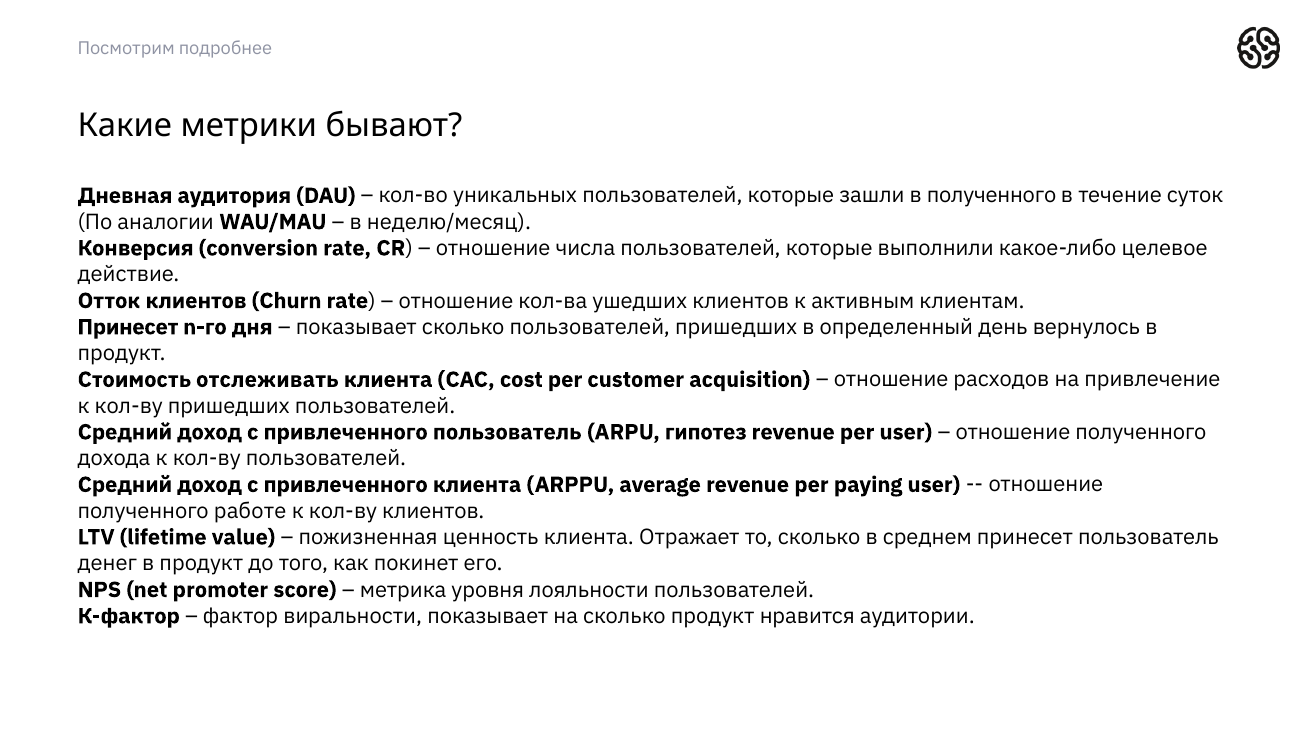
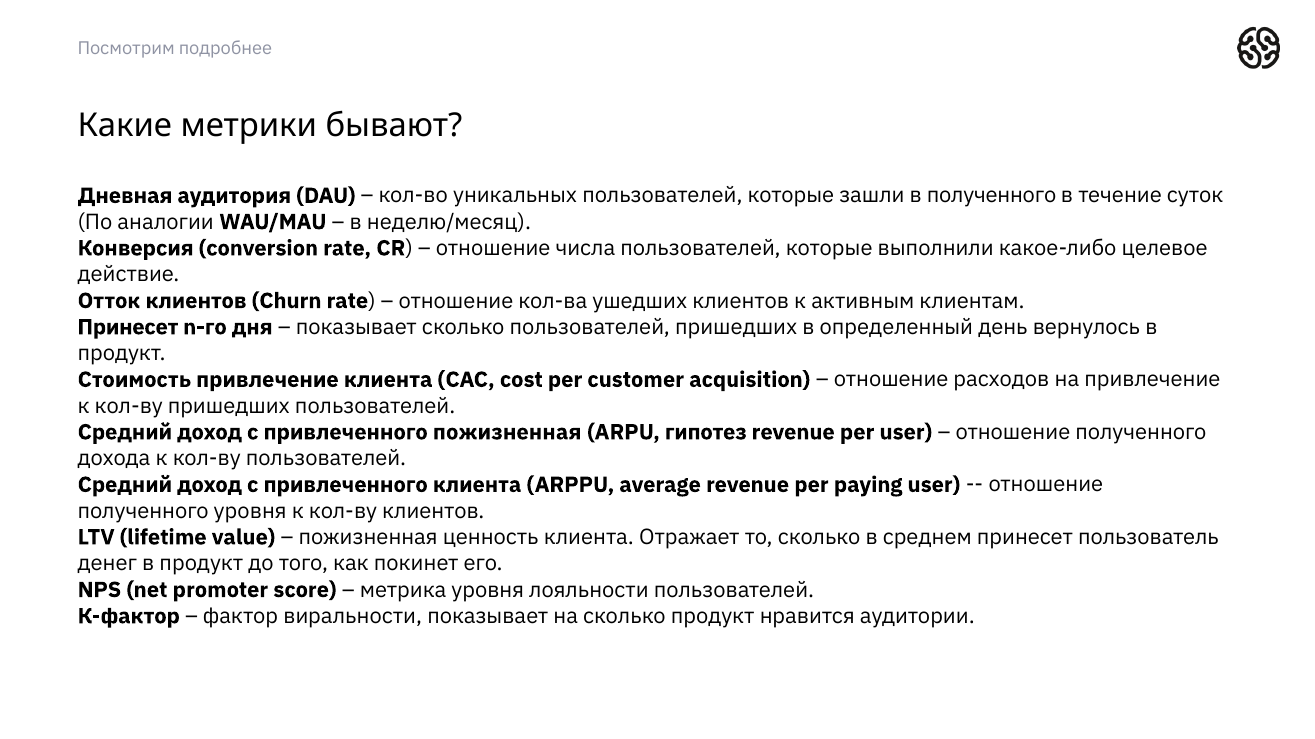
Стоимость отслеживать: отслеживать -> привлечение
привлеченного пользователь: пользователь -> пожизненная
полученного работе: работе -> уровня
